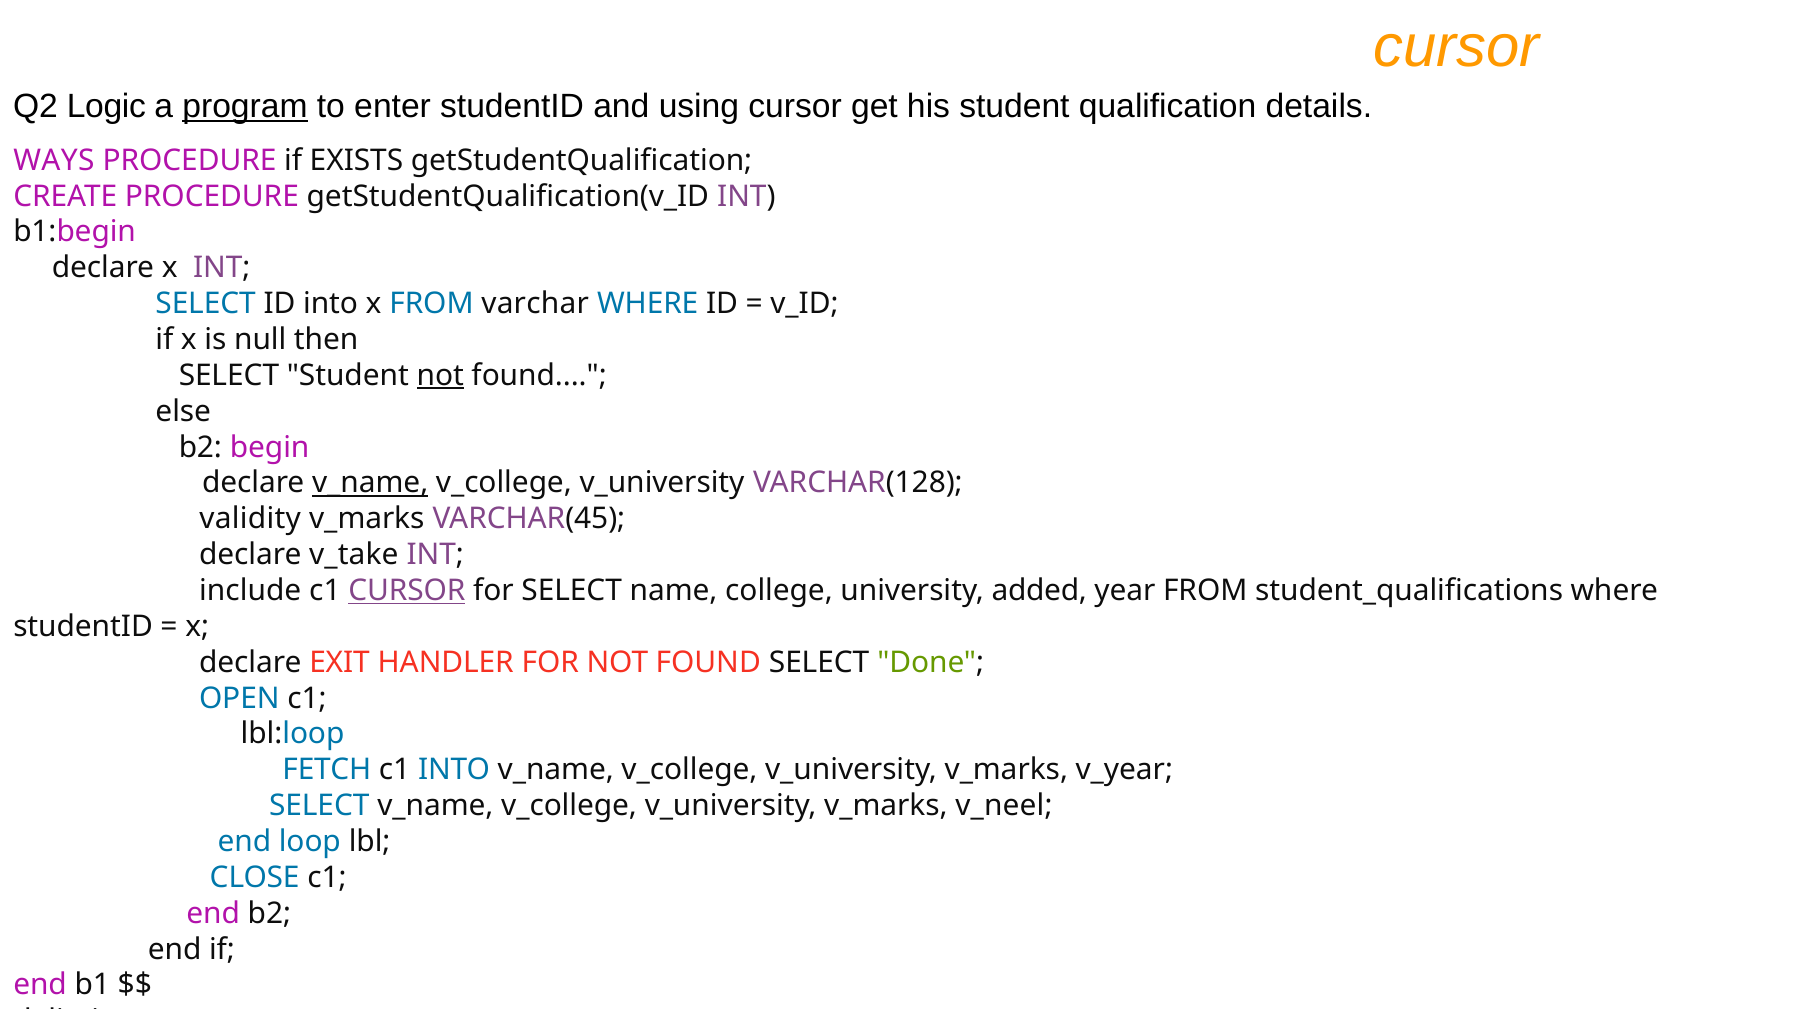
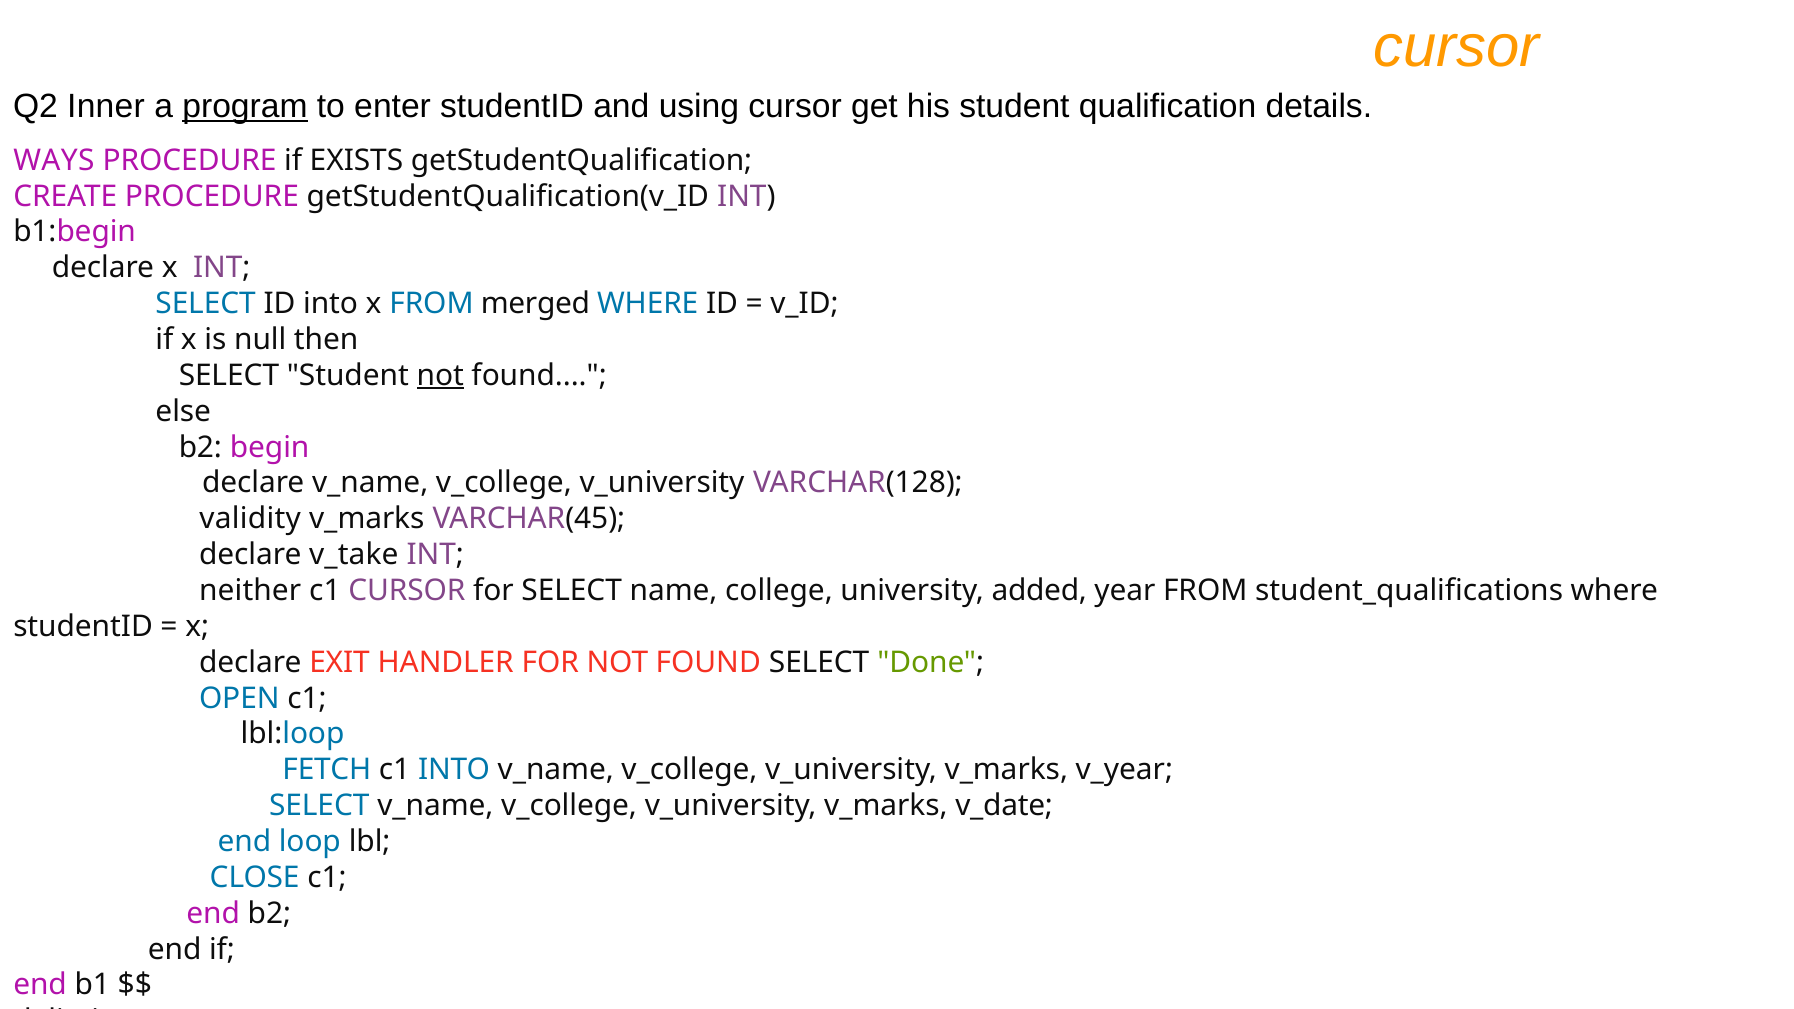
Logic: Logic -> Inner
varchar: varchar -> merged
v_name at (370, 483) underline: present -> none
include: include -> neither
CURSOR at (407, 591) underline: present -> none
v_neel: v_neel -> v_date
